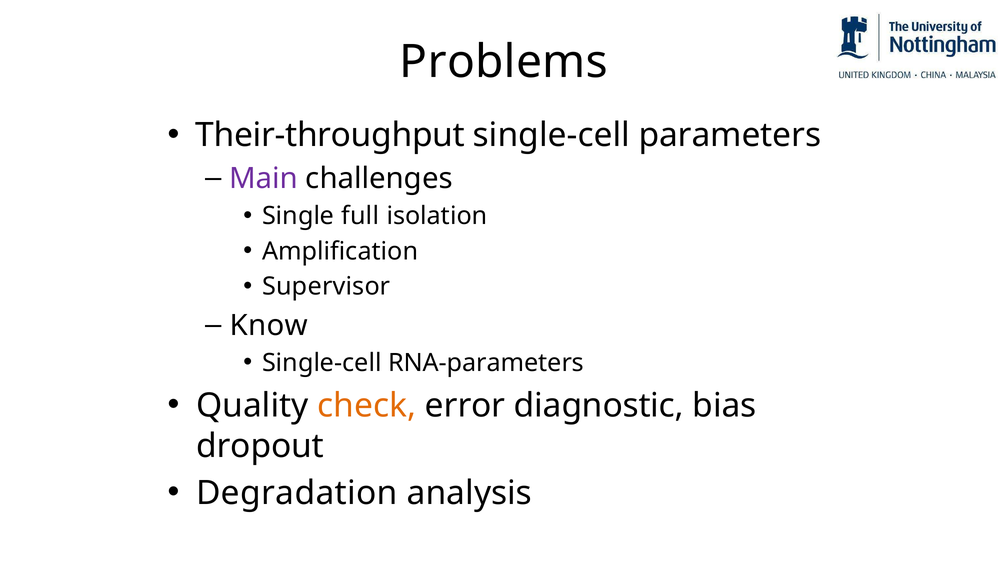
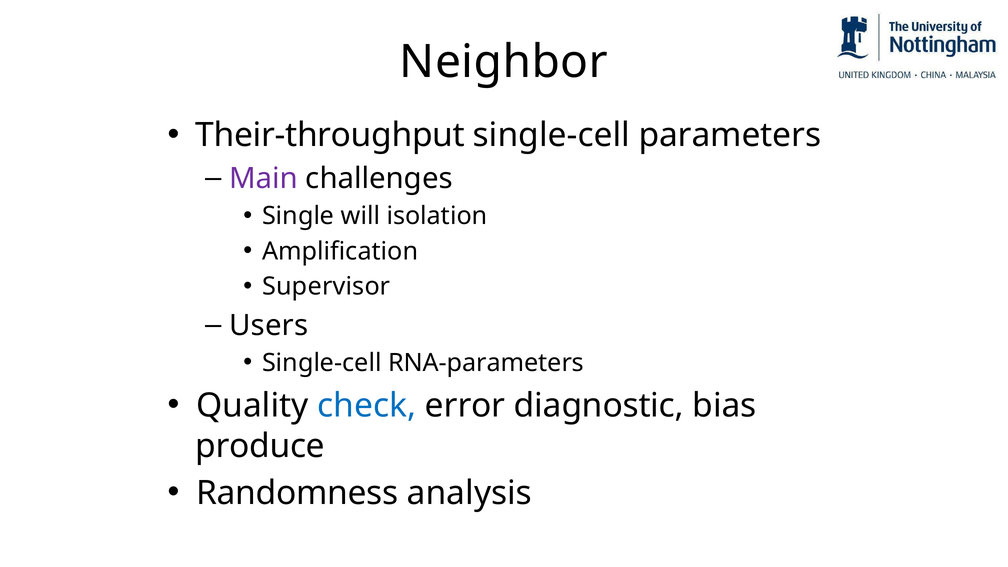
Problems: Problems -> Neighbor
full: full -> will
Know: Know -> Users
check colour: orange -> blue
dropout: dropout -> produce
Degradation: Degradation -> Randomness
